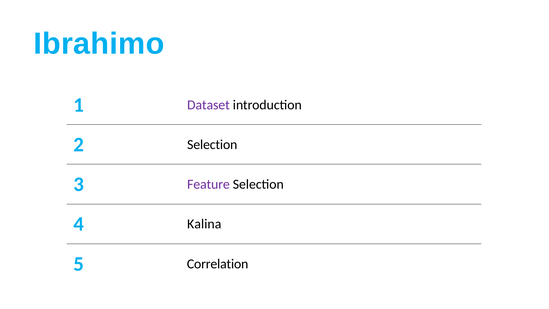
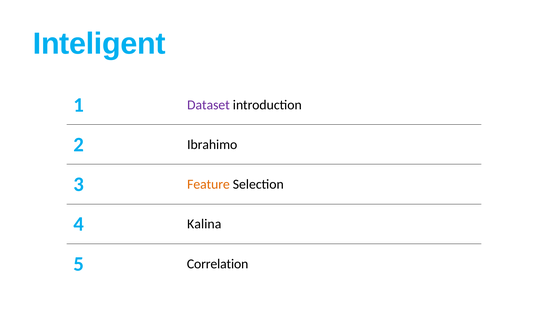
Ibrahimo: Ibrahimo -> Inteligent
2 Selection: Selection -> Ibrahimo
Feature colour: purple -> orange
